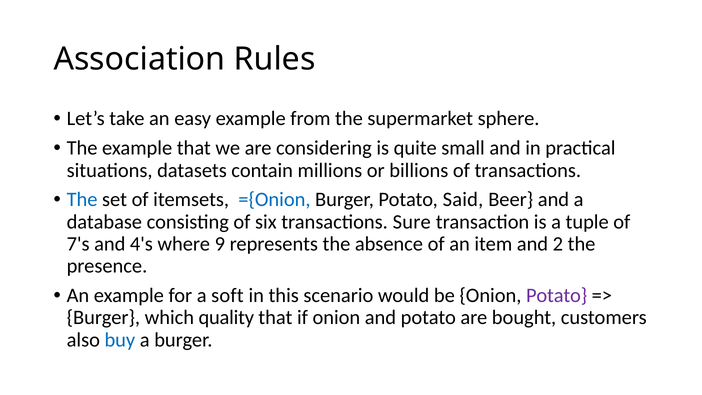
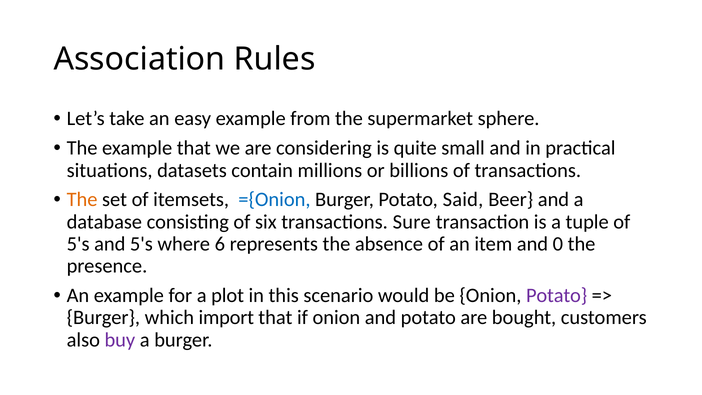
The at (82, 200) colour: blue -> orange
7's at (78, 244): 7's -> 5's
and 4's: 4's -> 5's
9: 9 -> 6
2: 2 -> 0
soft: soft -> plot
quality: quality -> import
buy colour: blue -> purple
